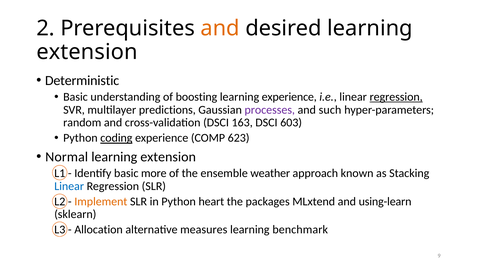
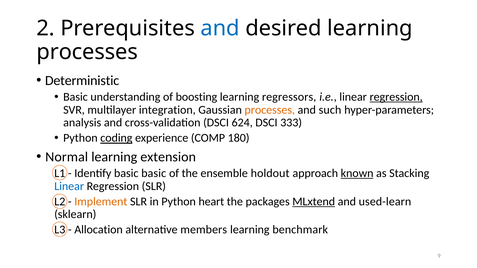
and at (220, 28) colour: orange -> blue
extension at (87, 52): extension -> processes
learning experience: experience -> regressors
predictions: predictions -> integration
processes at (270, 110) colour: purple -> orange
random: random -> analysis
163: 163 -> 624
603: 603 -> 333
623: 623 -> 180
basic more: more -> basic
weather: weather -> holdout
known underline: none -> present
MLxtend underline: none -> present
using-learn: using-learn -> used-learn
measures: measures -> members
